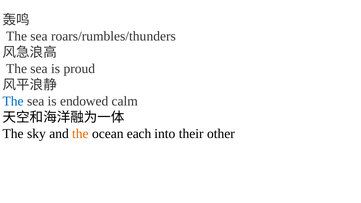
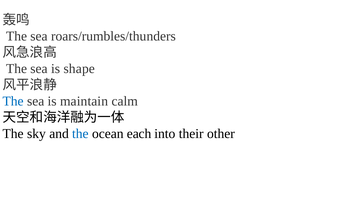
proud: proud -> shape
endowed: endowed -> maintain
the at (80, 134) colour: orange -> blue
